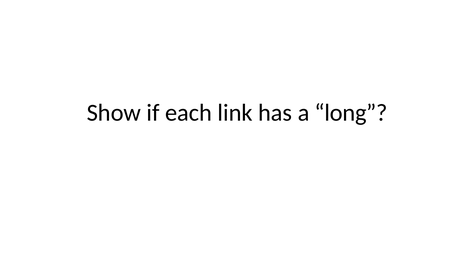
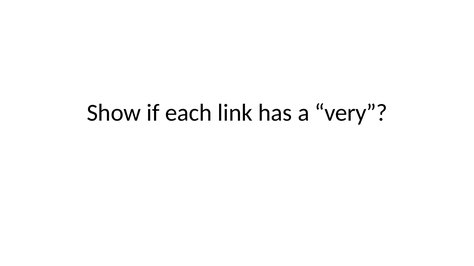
long: long -> very
